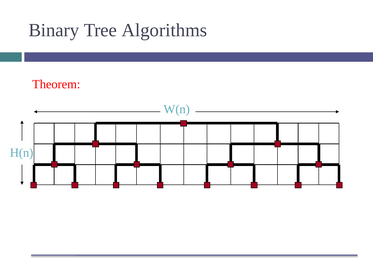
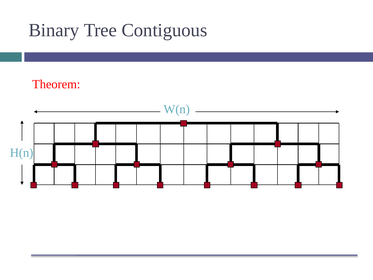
Algorithms: Algorithms -> Contiguous
